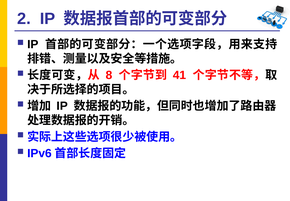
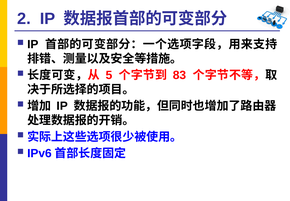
8: 8 -> 5
41: 41 -> 83
